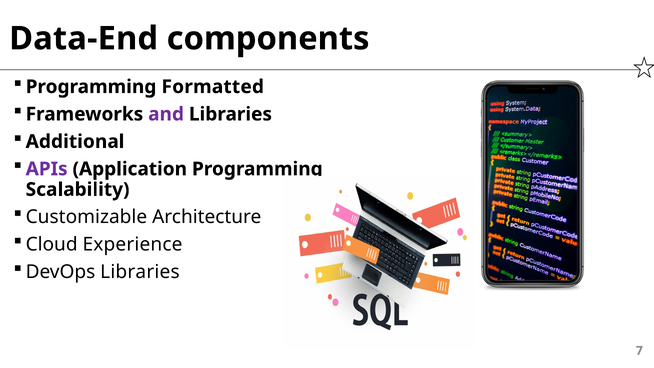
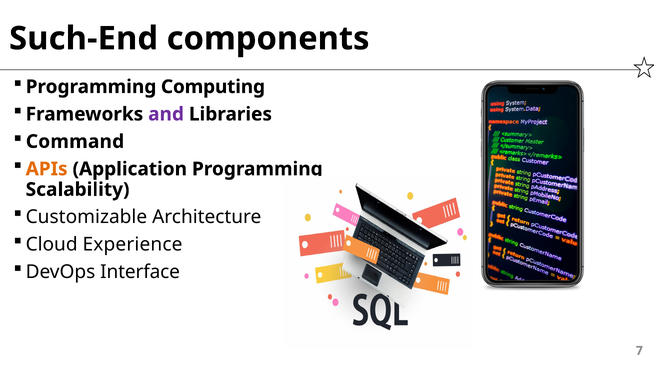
Data-End: Data-End -> Such-End
Formatted: Formatted -> Computing
Additional: Additional -> Command
APIs colour: purple -> orange
DevOps Libraries: Libraries -> Interface
